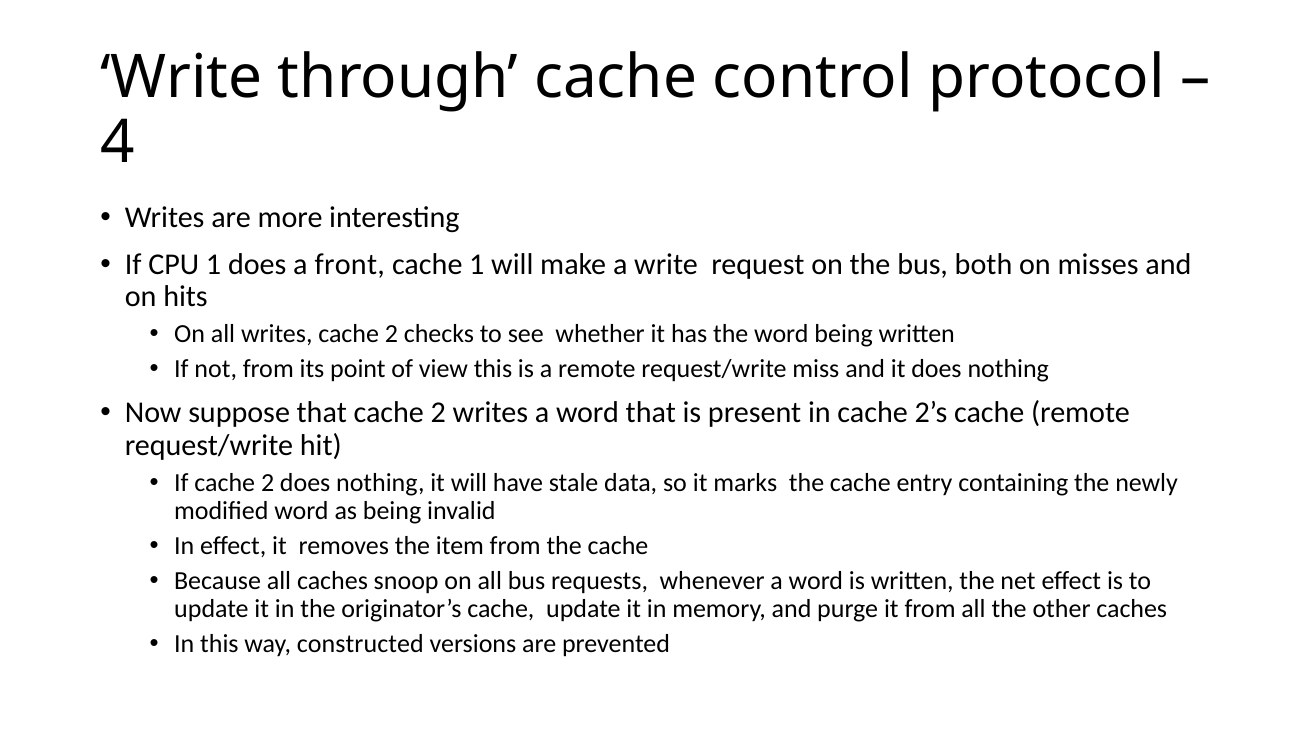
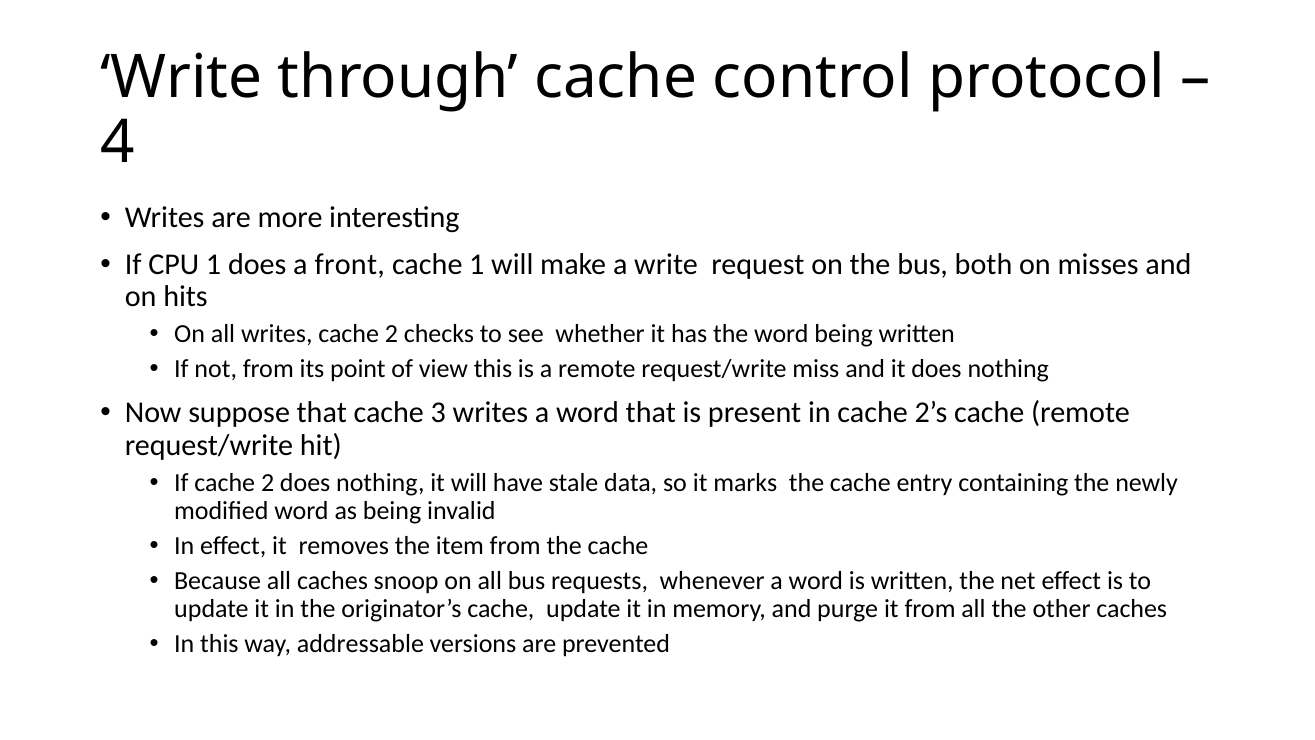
that cache 2: 2 -> 3
constructed: constructed -> addressable
